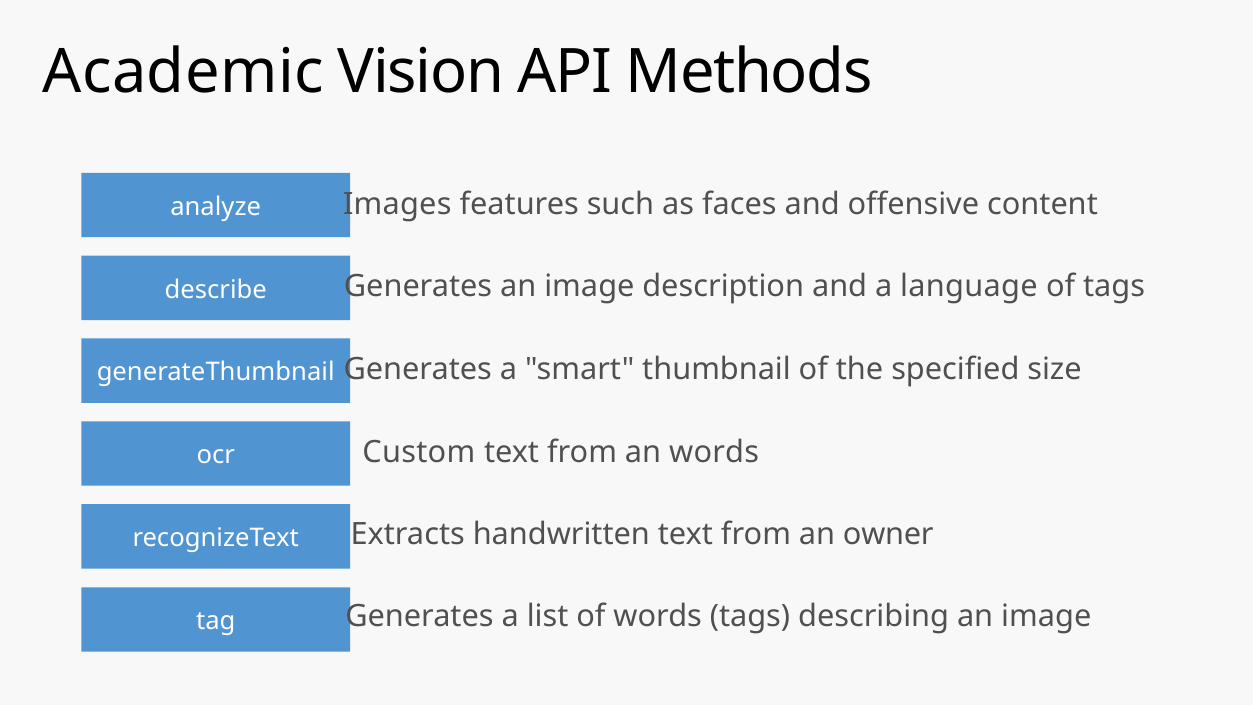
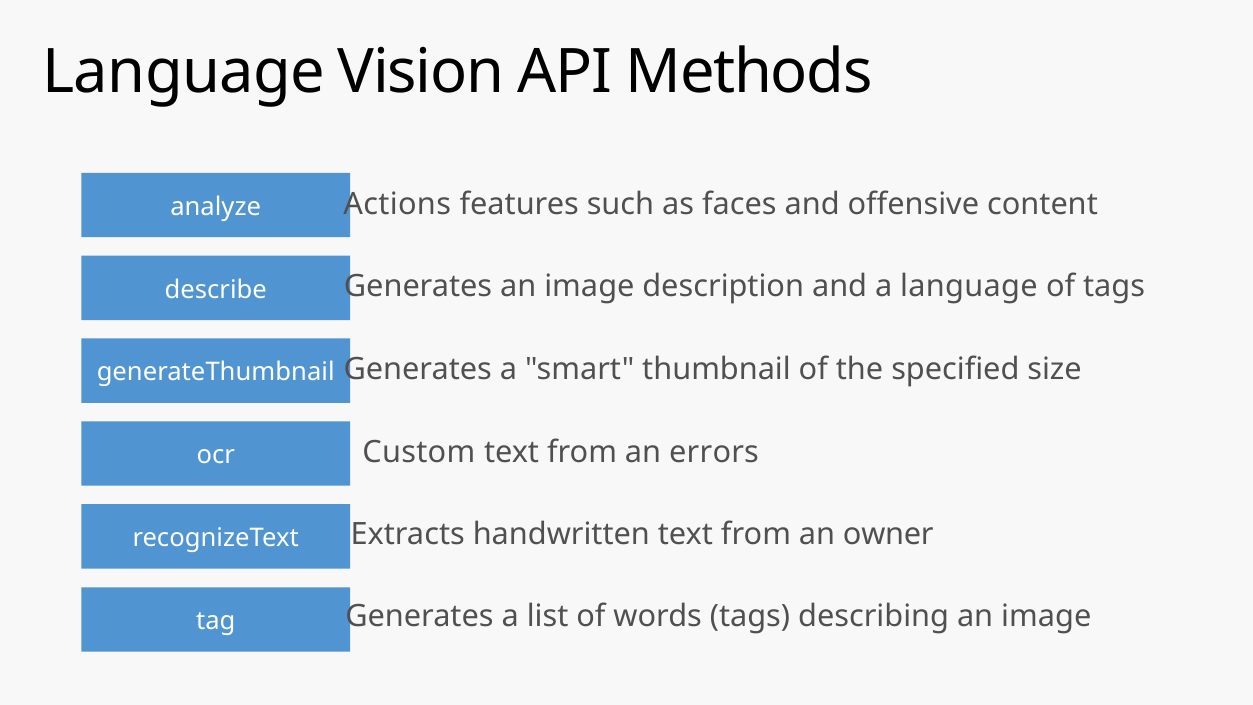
Academic at (183, 72): Academic -> Language
Images: Images -> Actions
an words: words -> errors
